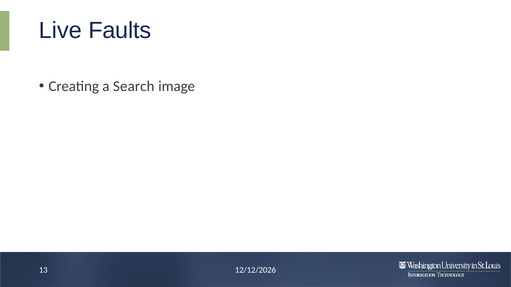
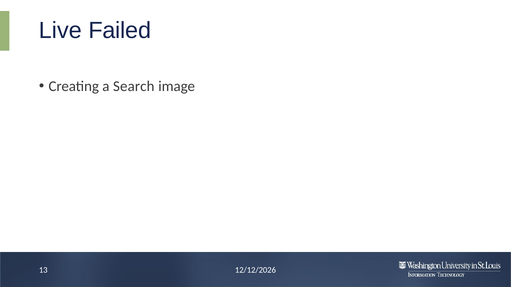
Faults: Faults -> Failed
